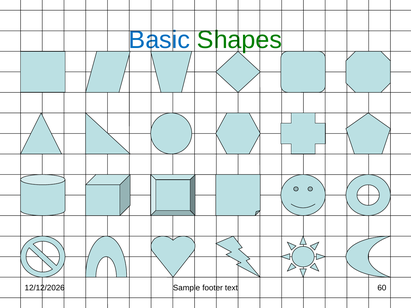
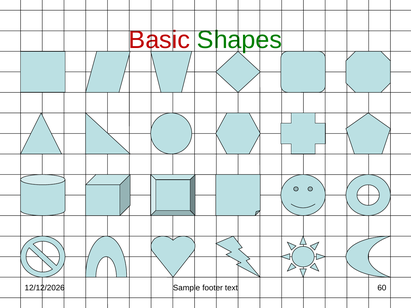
Basic colour: blue -> red
